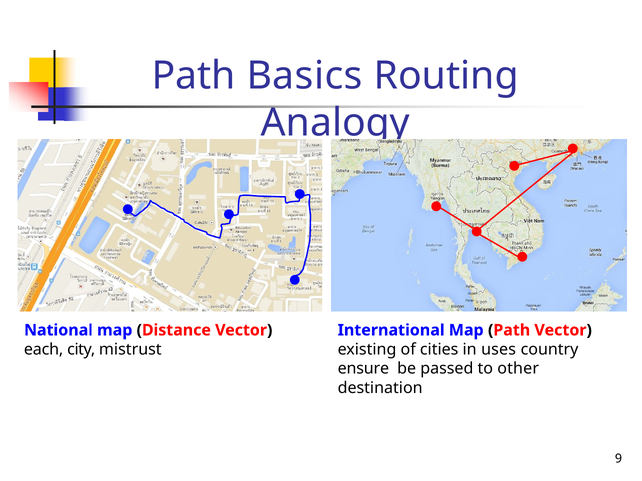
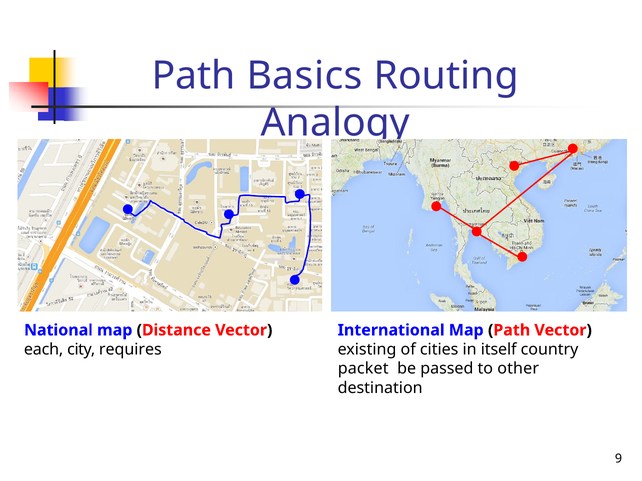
mistrust: mistrust -> requires
uses: uses -> itself
ensure: ensure -> packet
